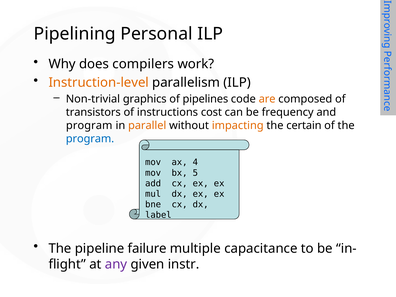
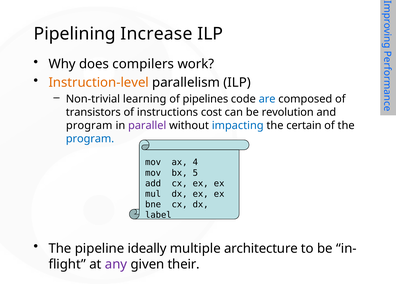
Personal: Personal -> Increase
graphics: graphics -> learning
are colour: orange -> blue
frequency: frequency -> revolution
parallel colour: orange -> purple
impacting colour: orange -> blue
failure: failure -> ideally
capacitance: capacitance -> architecture
instr: instr -> their
